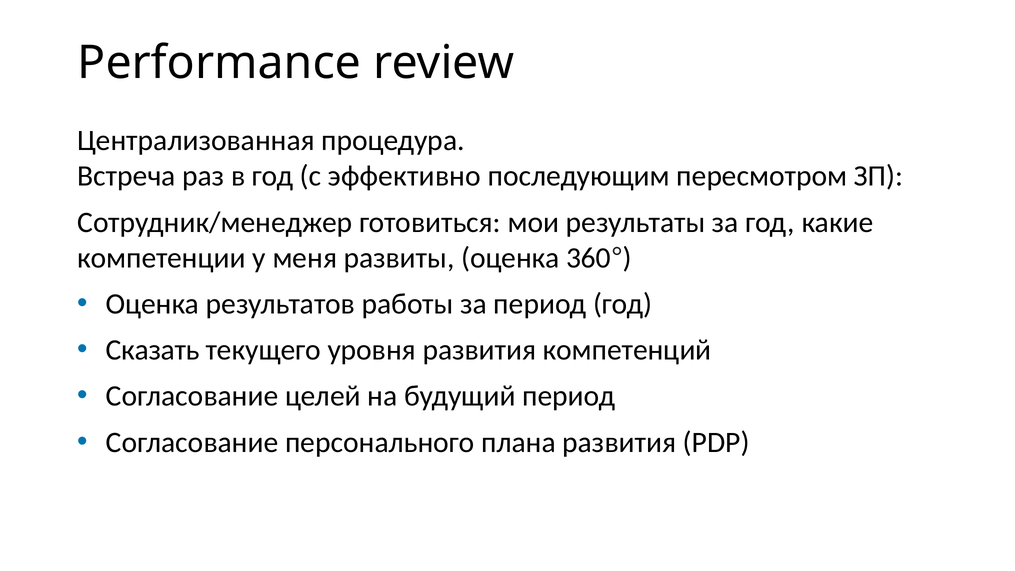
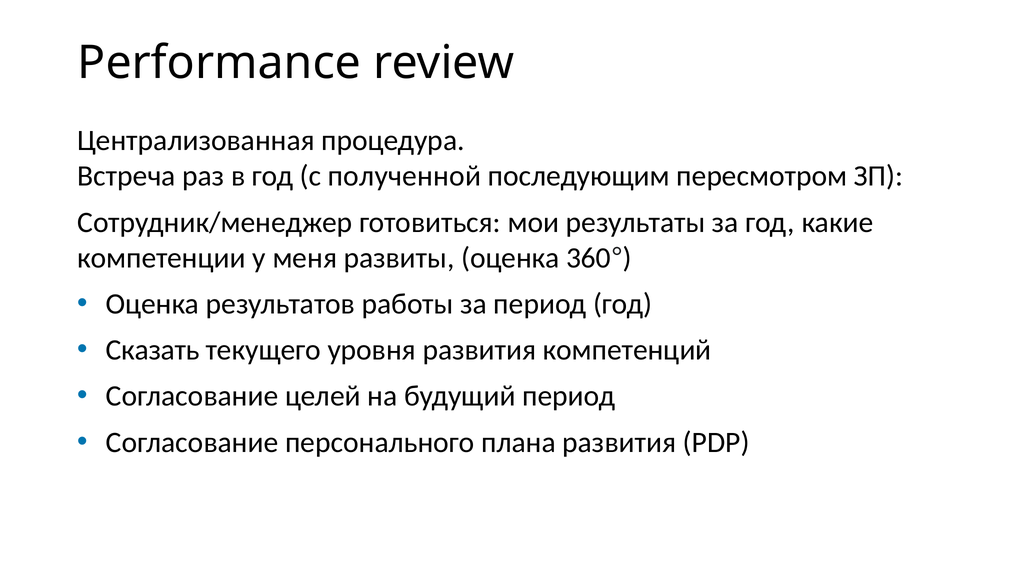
эффективно: эффективно -> полученной
